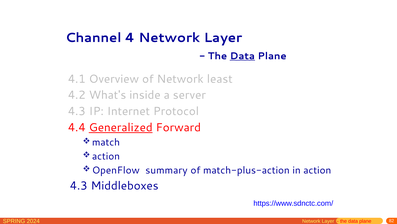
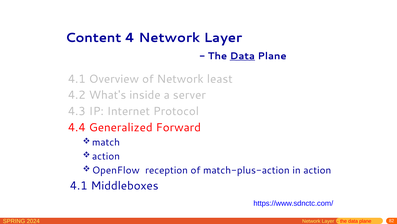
Channel: Channel -> Content
Generalized underline: present -> none
summary: summary -> reception
4.3 at (79, 185): 4.3 -> 4.1
